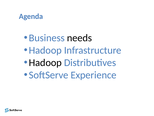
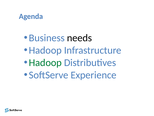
Hadoop at (45, 62) colour: black -> green
